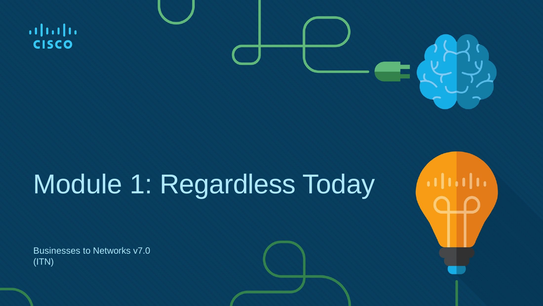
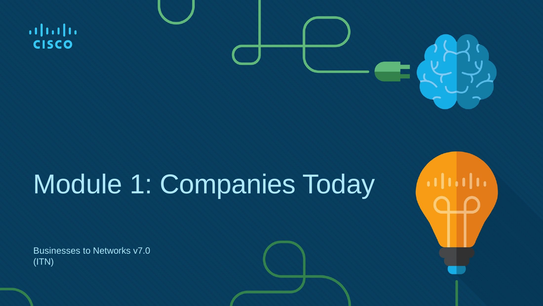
Regardless: Regardless -> Companies
